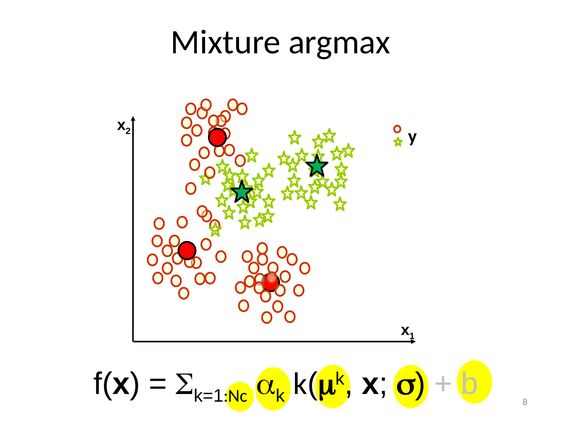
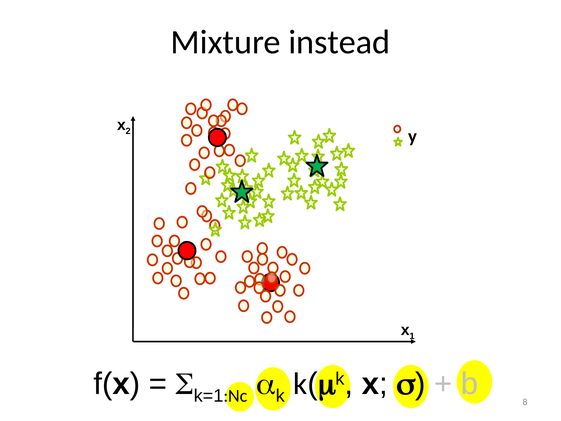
argmax: argmax -> instead
